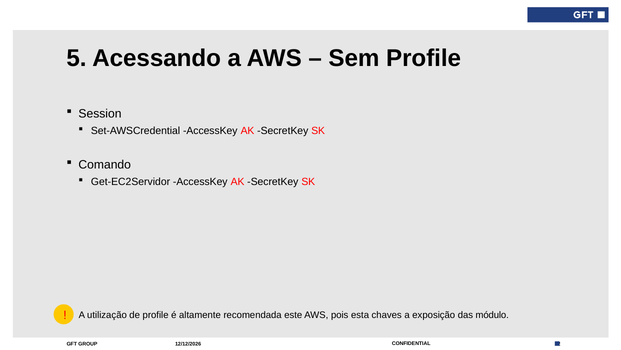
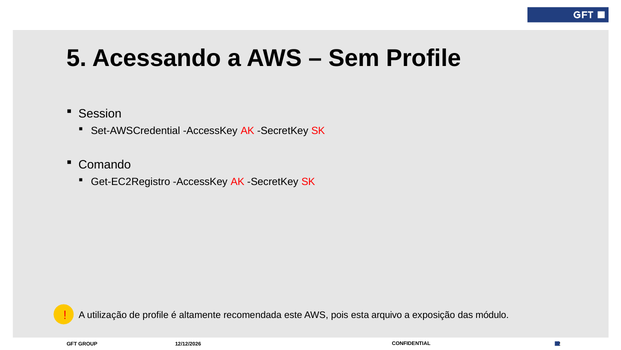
Get-EC2Servidor: Get-EC2Servidor -> Get-EC2Registro
chaves: chaves -> arquivo
